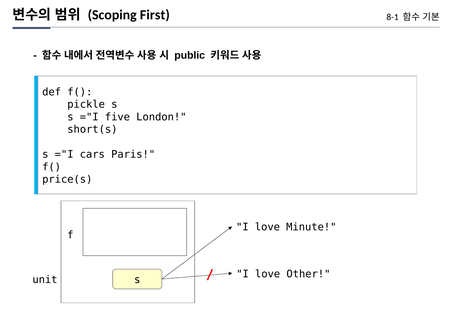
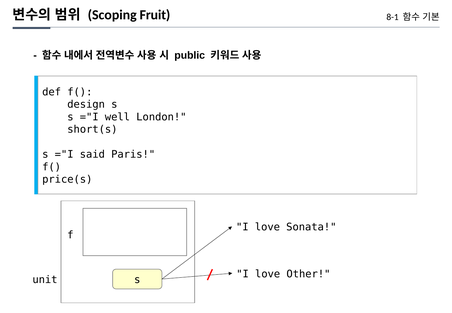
First: First -> Fruit
pickle: pickle -> design
five: five -> well
cars: cars -> said
Minute: Minute -> Sonata
